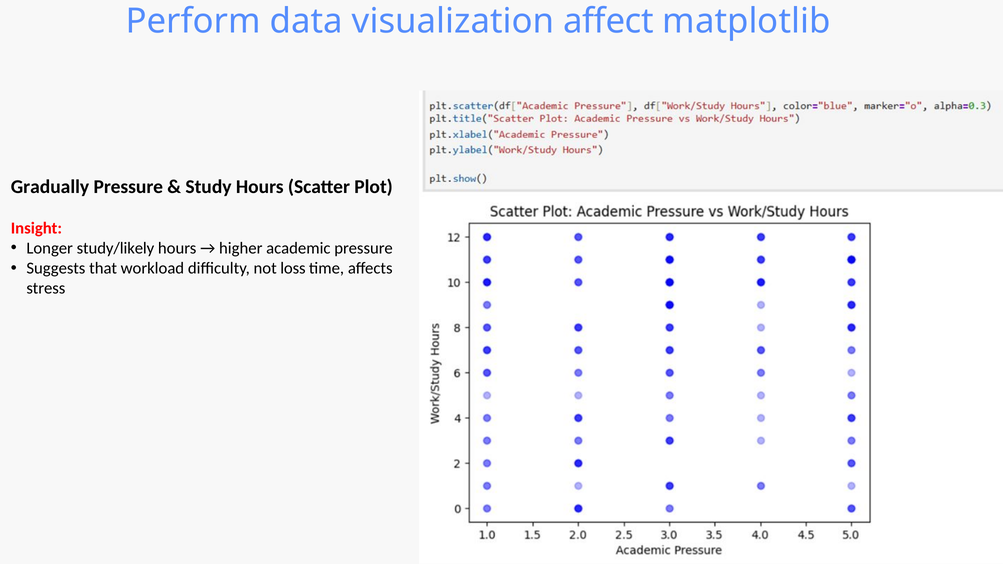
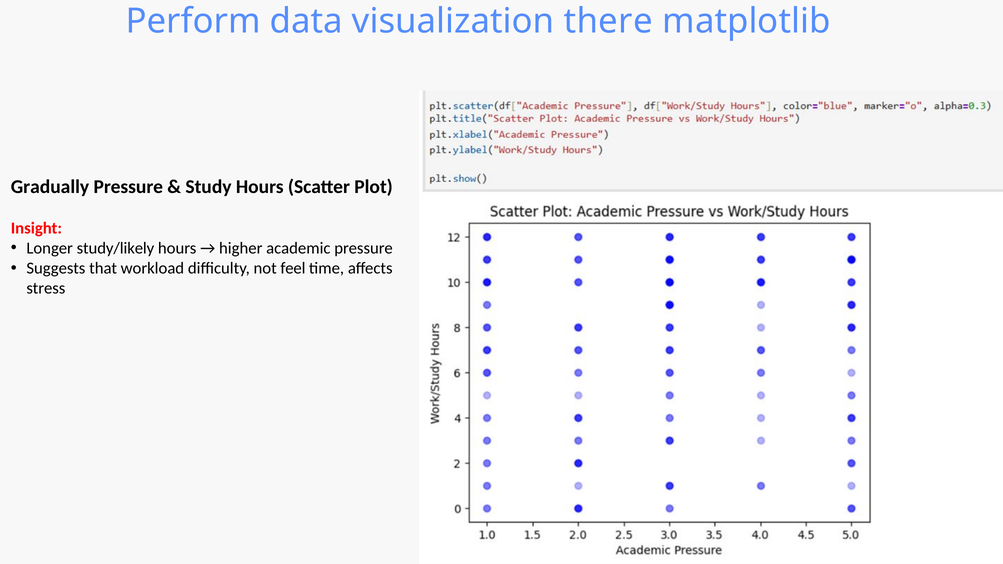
affect: affect -> there
loss: loss -> feel
